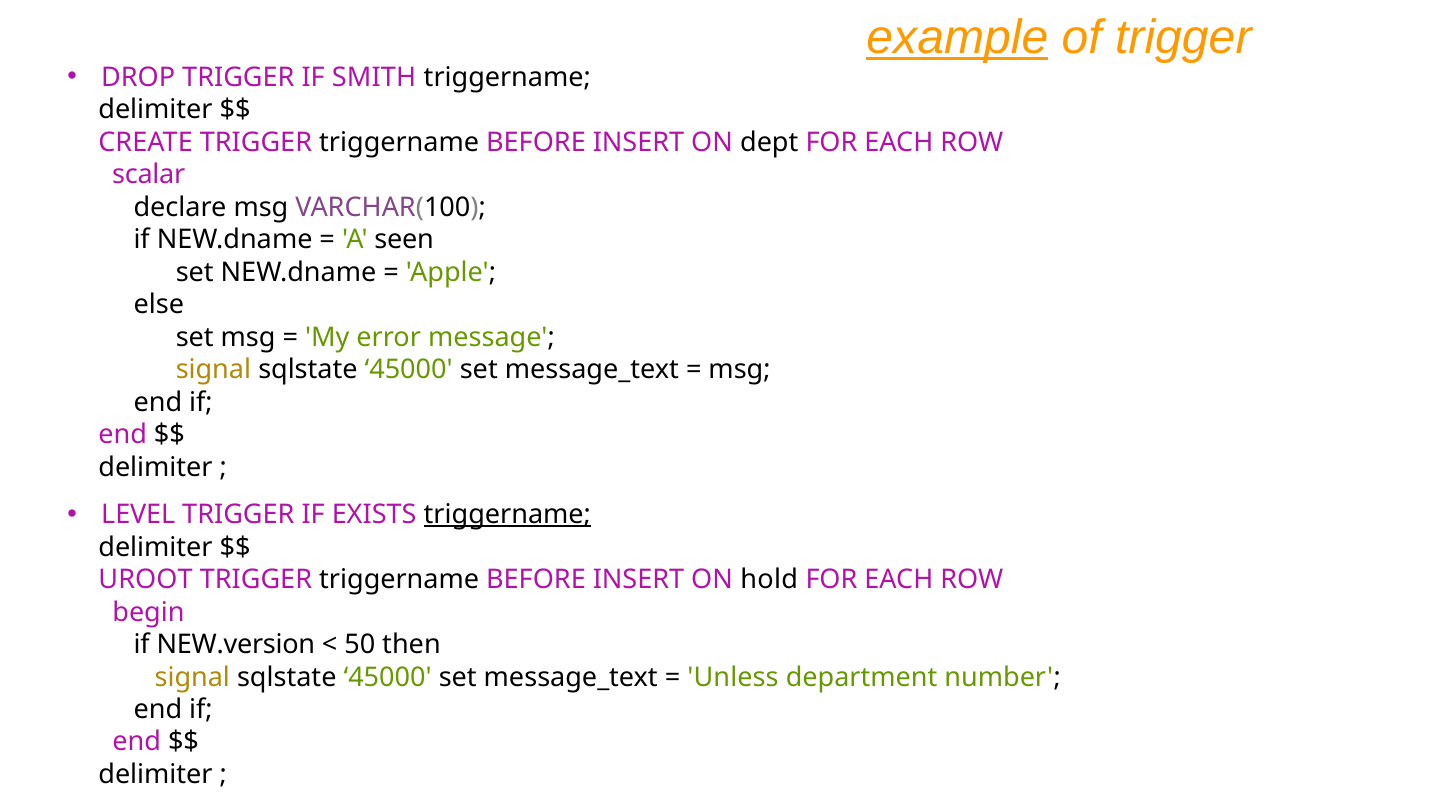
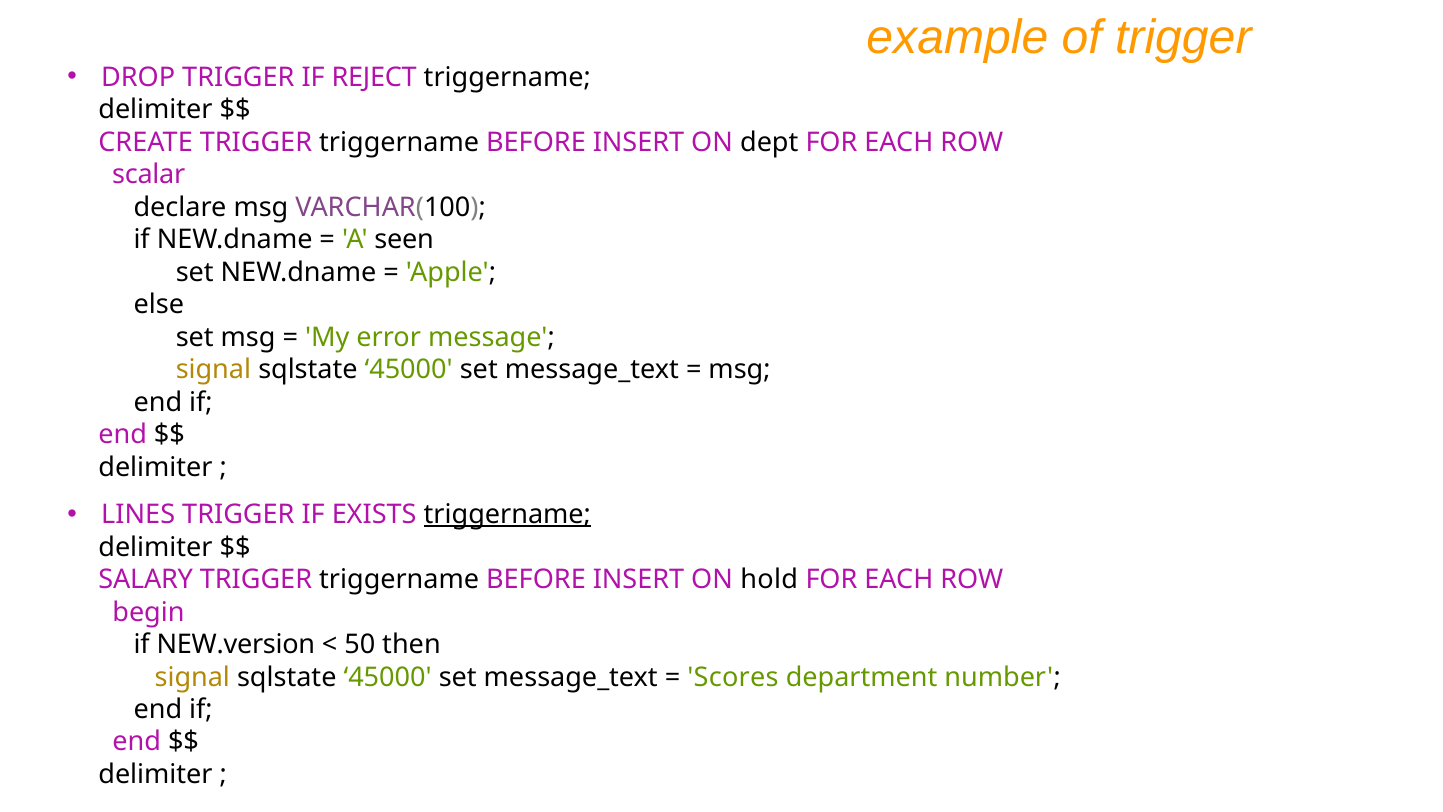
example underline: present -> none
SMITH: SMITH -> REJECT
LEVEL: LEVEL -> LINES
UROOT: UROOT -> SALARY
Unless: Unless -> Scores
